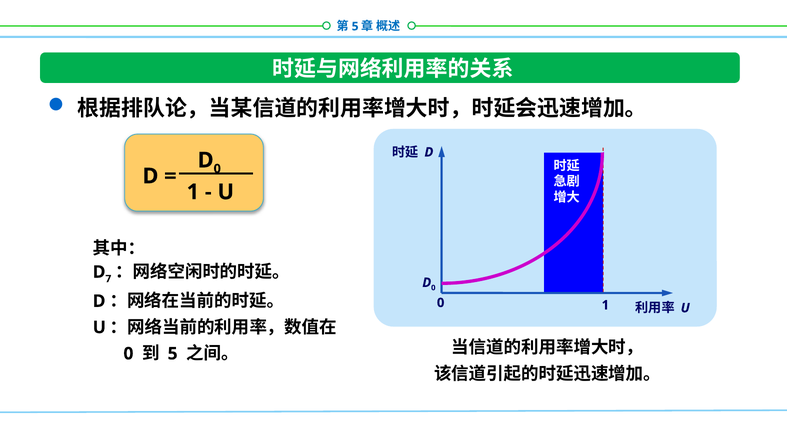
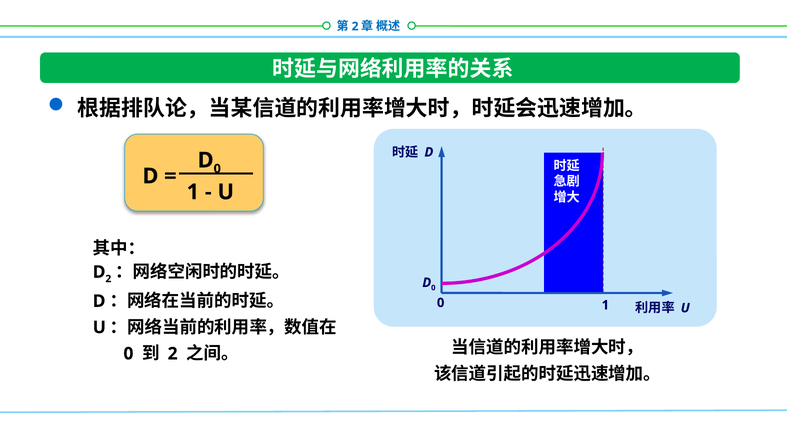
5 at (355, 26): 5 -> 2
D 7: 7 -> 2
5 at (173, 353): 5 -> 2
